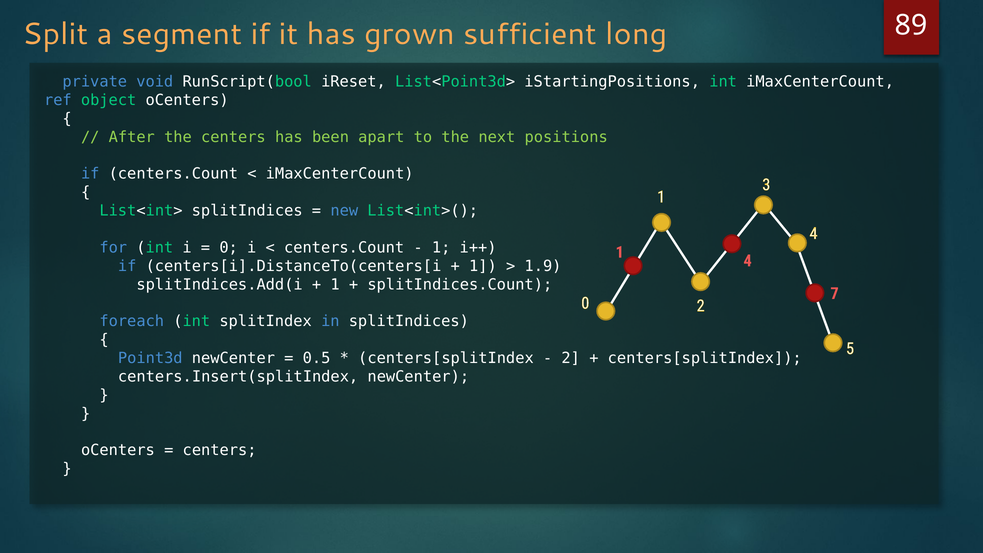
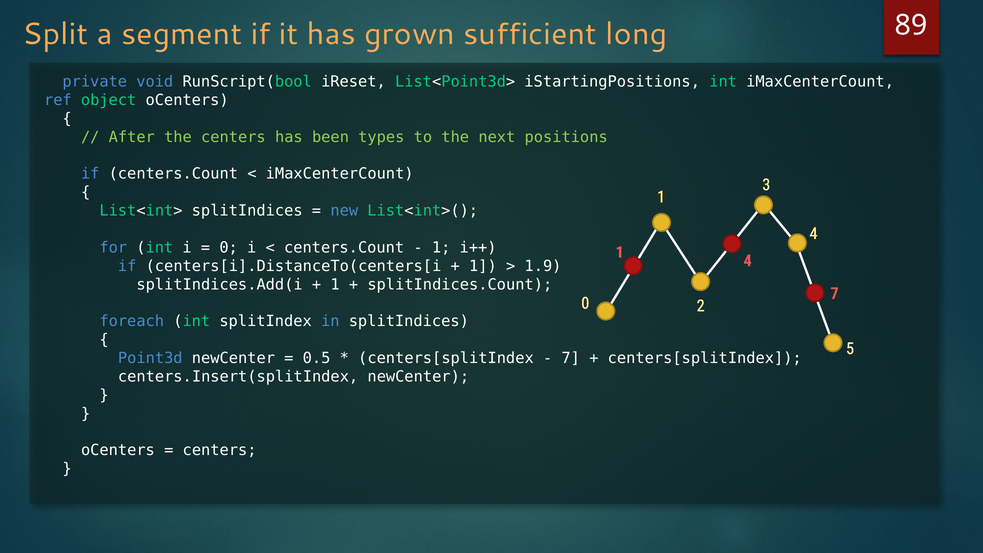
apart: apart -> types
2 at (571, 358): 2 -> 7
